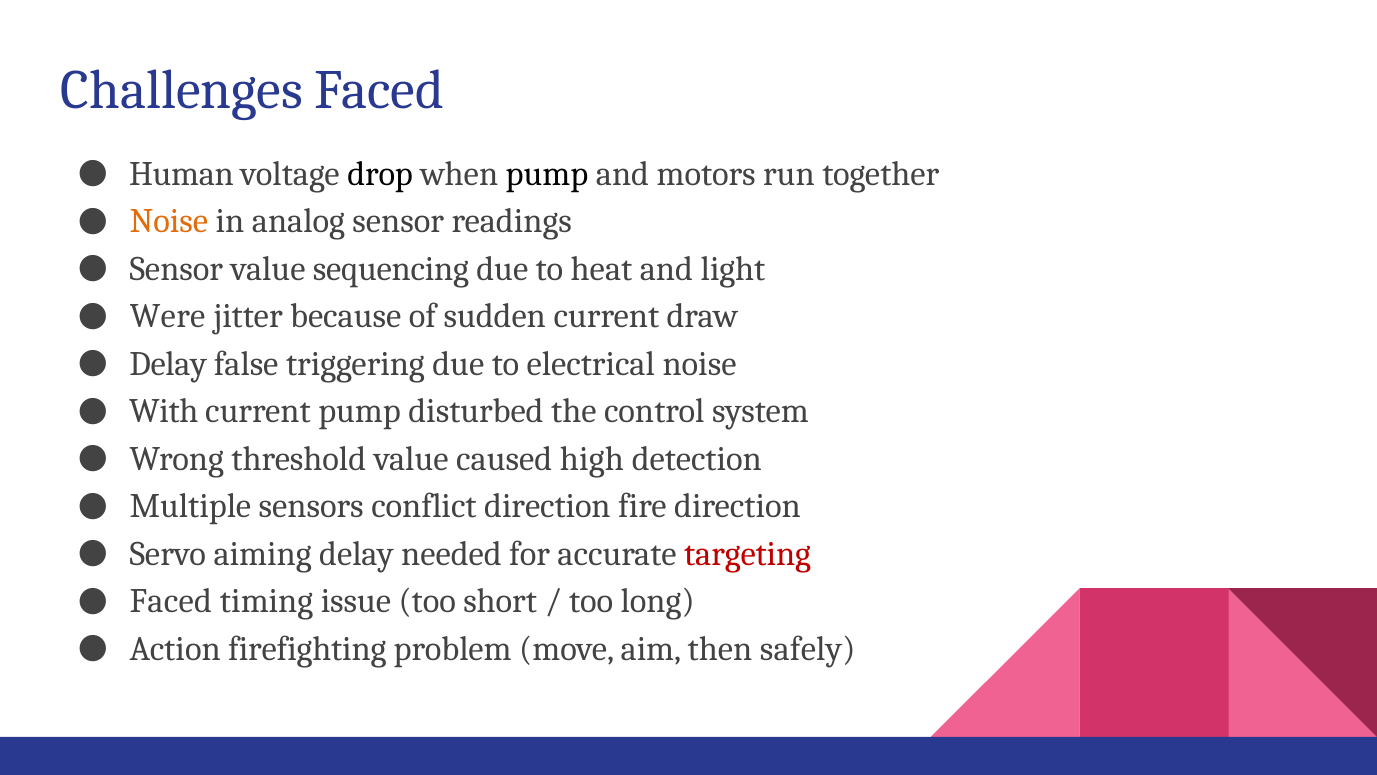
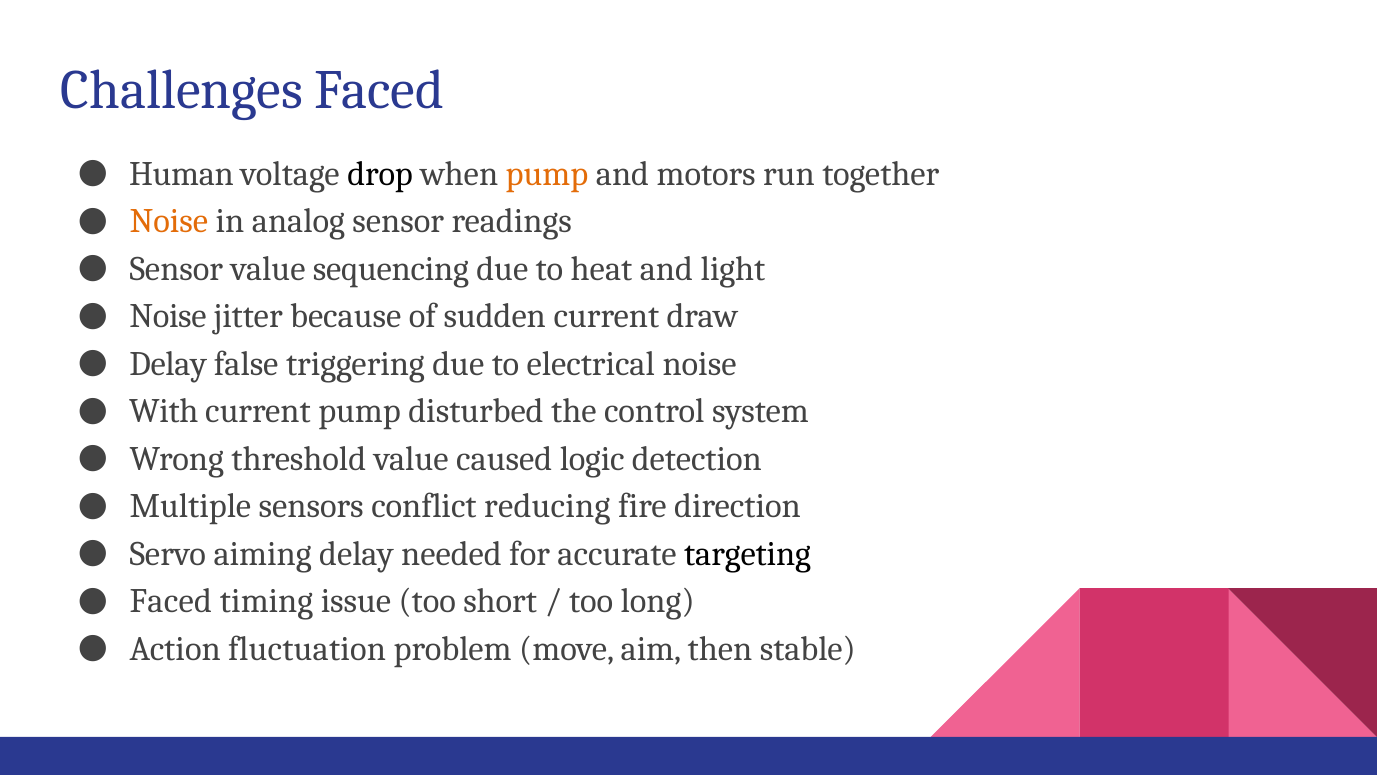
pump at (547, 174) colour: black -> orange
Were at (168, 316): Were -> Noise
high: high -> logic
conflict direction: direction -> reducing
targeting colour: red -> black
firefighting: firefighting -> fluctuation
safely: safely -> stable
